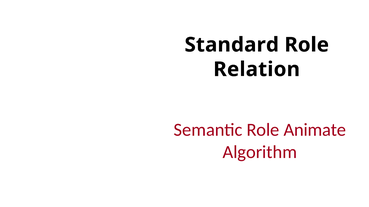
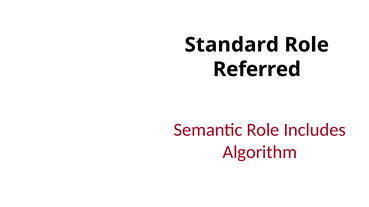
Relation: Relation -> Referred
Animate: Animate -> Includes
